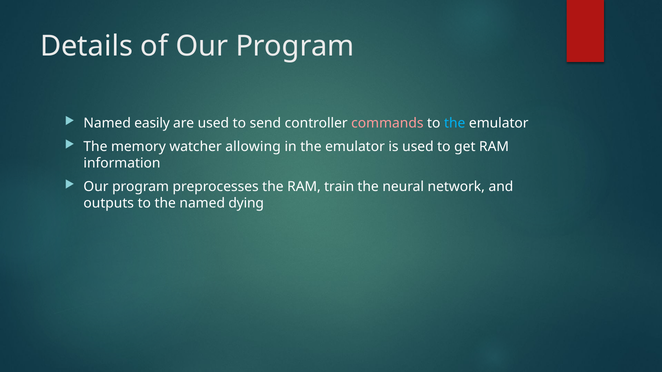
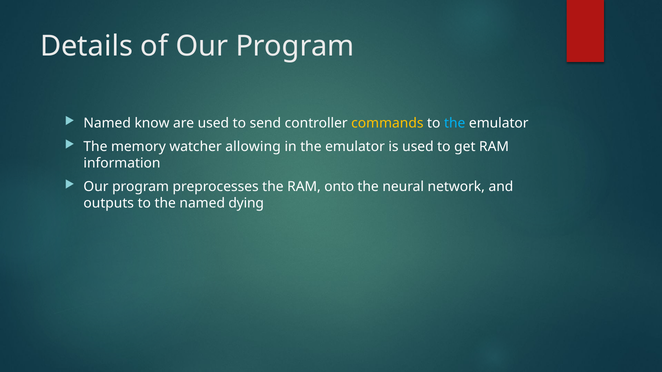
easily: easily -> know
commands colour: pink -> yellow
train: train -> onto
